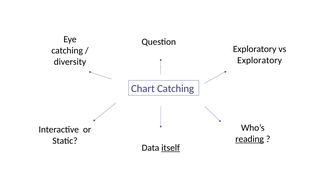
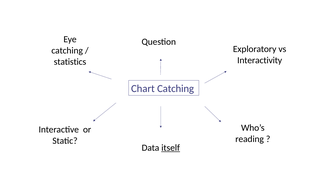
Exploratory at (260, 60): Exploratory -> Interactivity
diversity: diversity -> statistics
reading underline: present -> none
